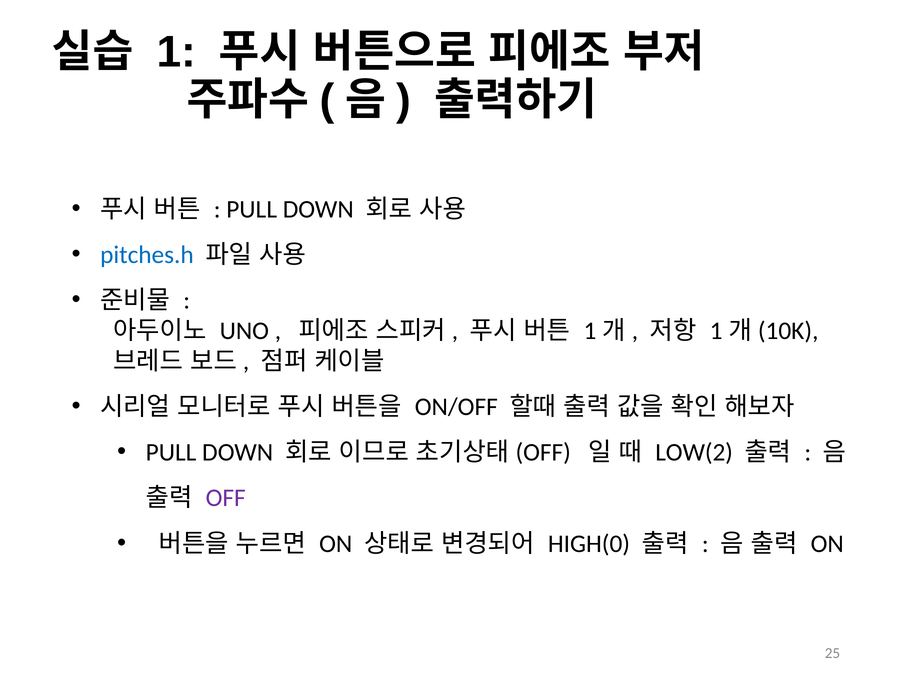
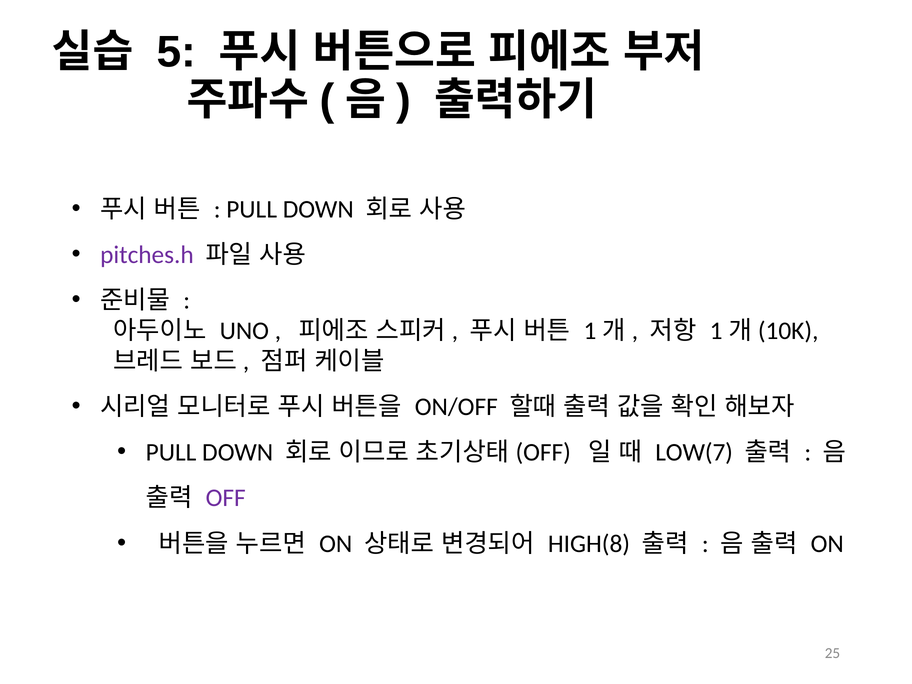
1: 1 -> 5
pitches.h colour: blue -> purple
LOW(2: LOW(2 -> LOW(7
HIGH(0: HIGH(0 -> HIGH(8
